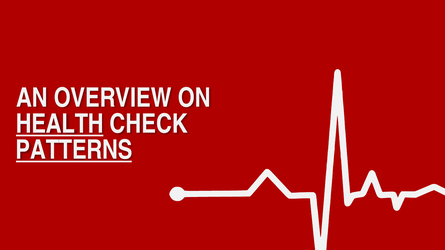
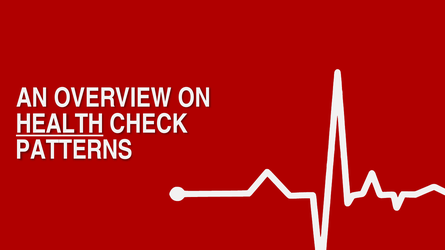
PATTERNS underline: present -> none
